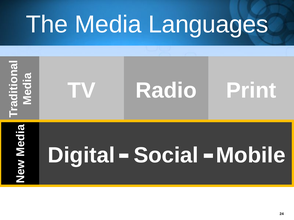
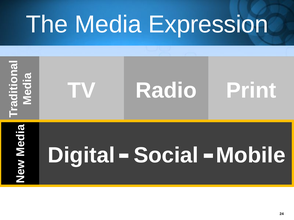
Languages: Languages -> Expression
